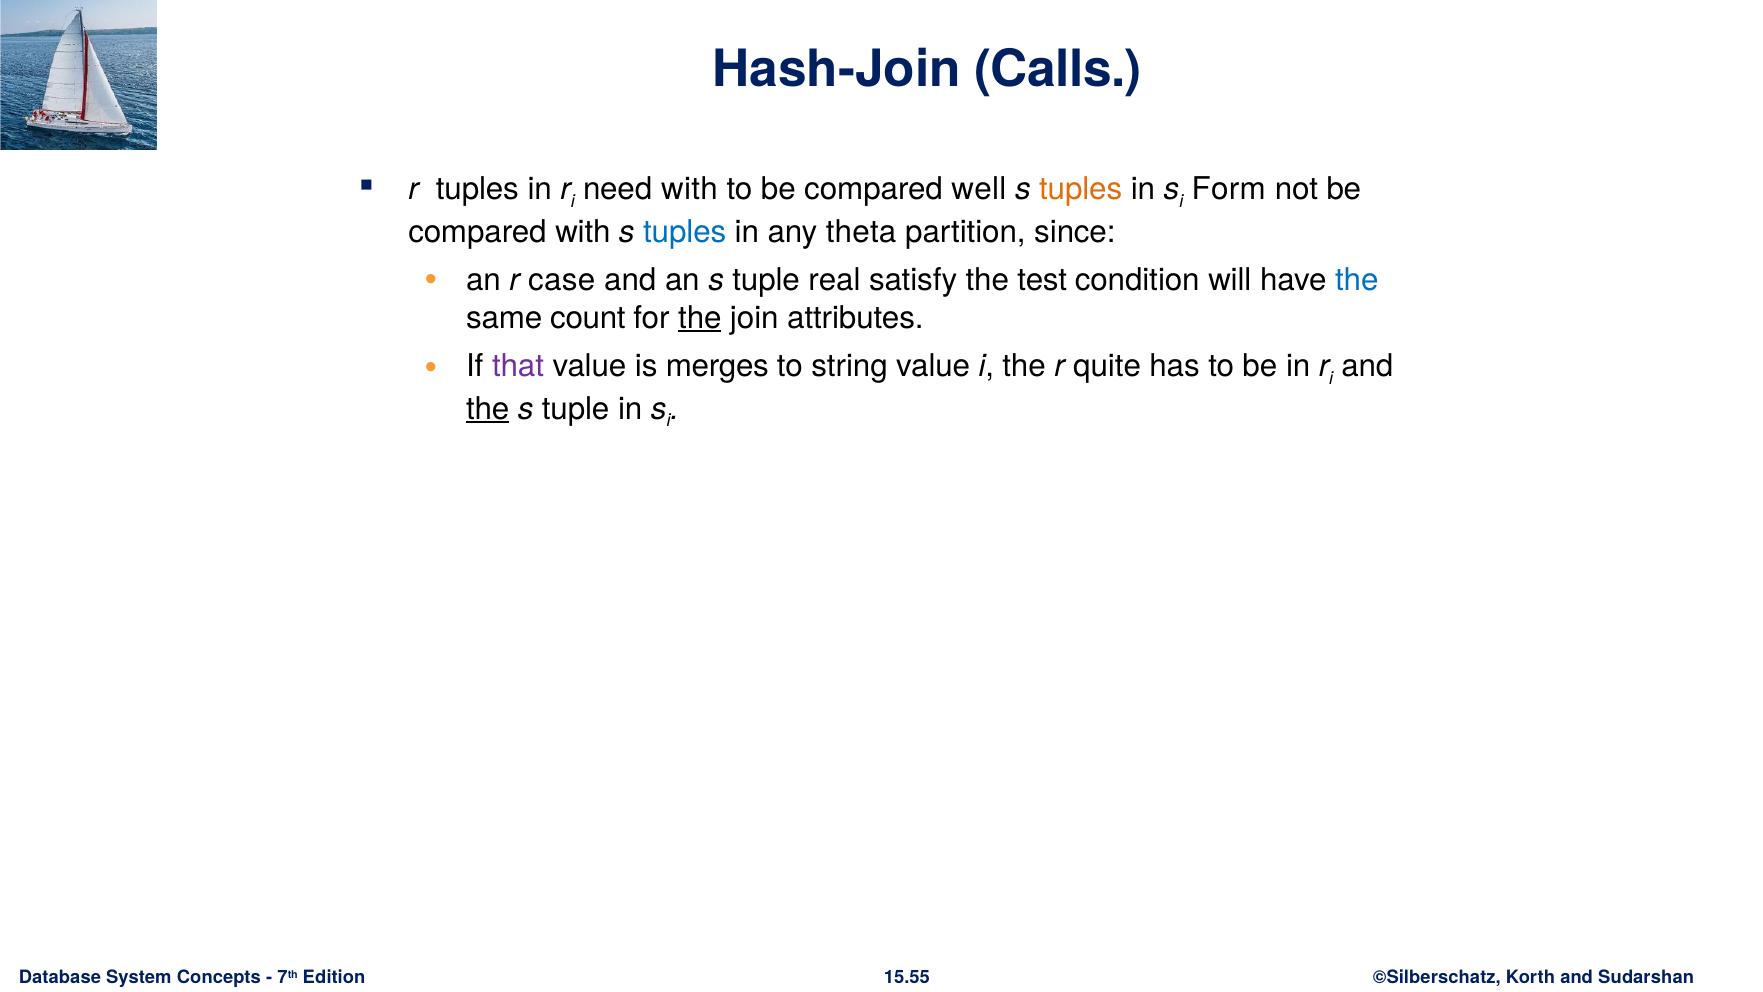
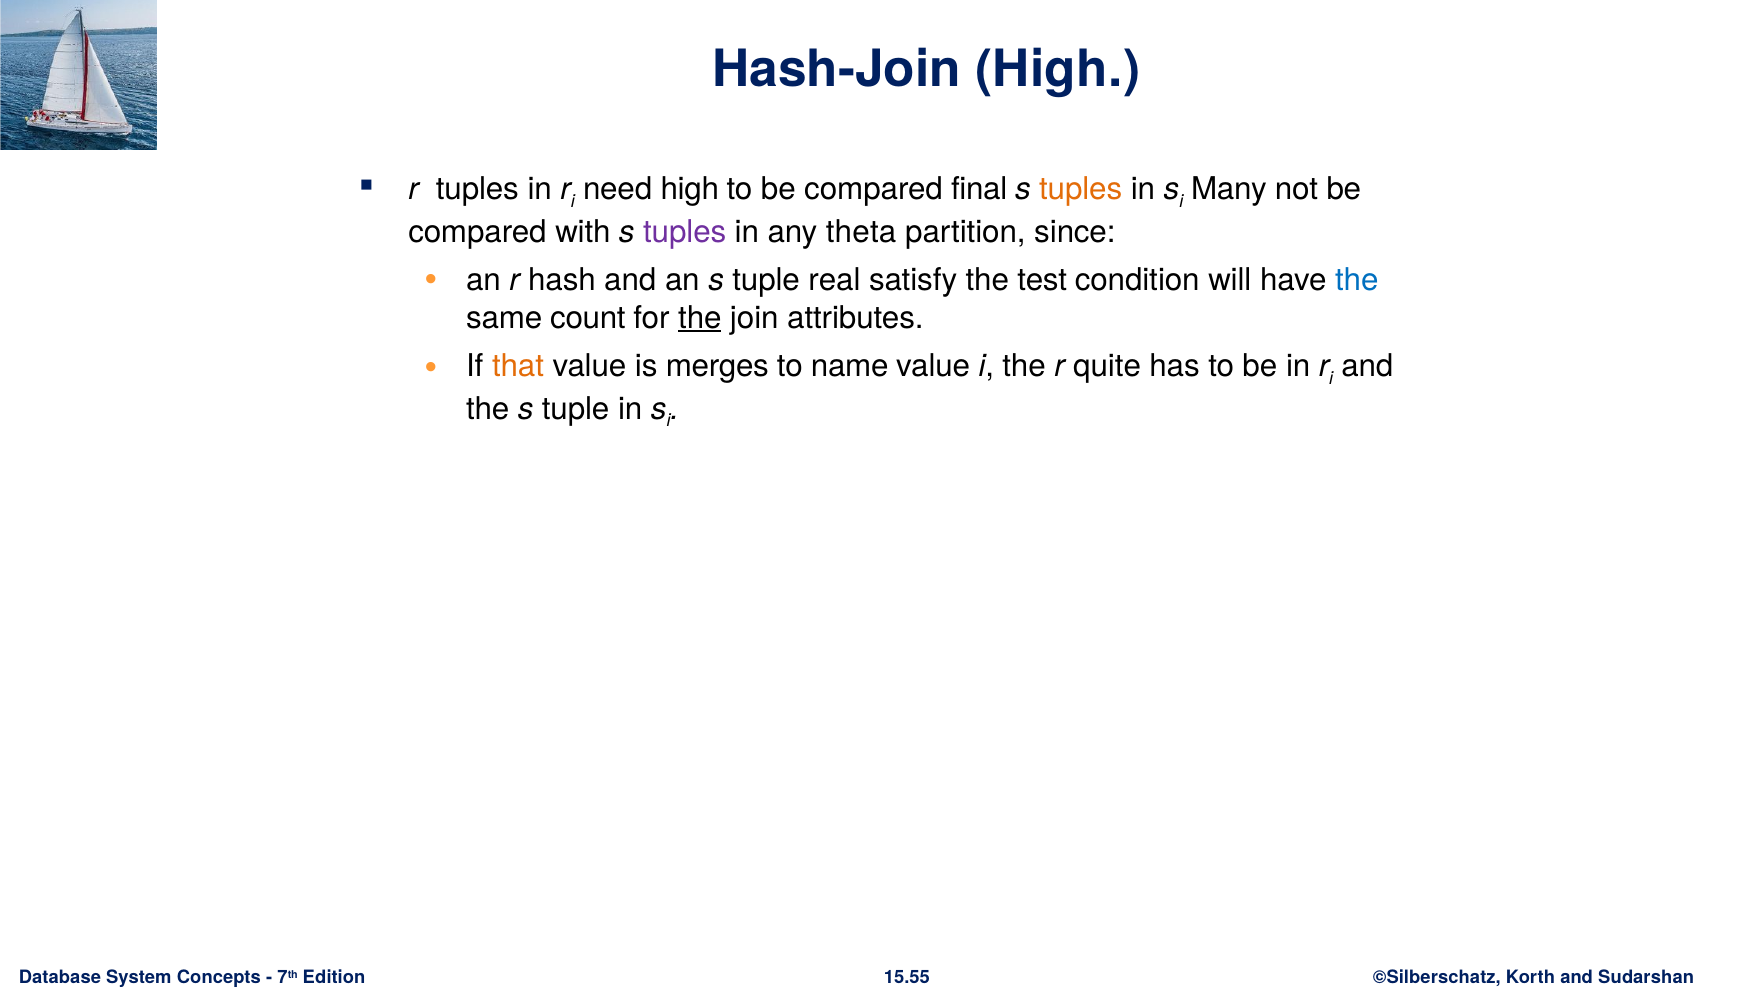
Hash-Join Calls: Calls -> High
need with: with -> high
well: well -> final
Form: Form -> Many
tuples at (685, 232) colour: blue -> purple
case: case -> hash
that colour: purple -> orange
string: string -> name
the at (488, 409) underline: present -> none
